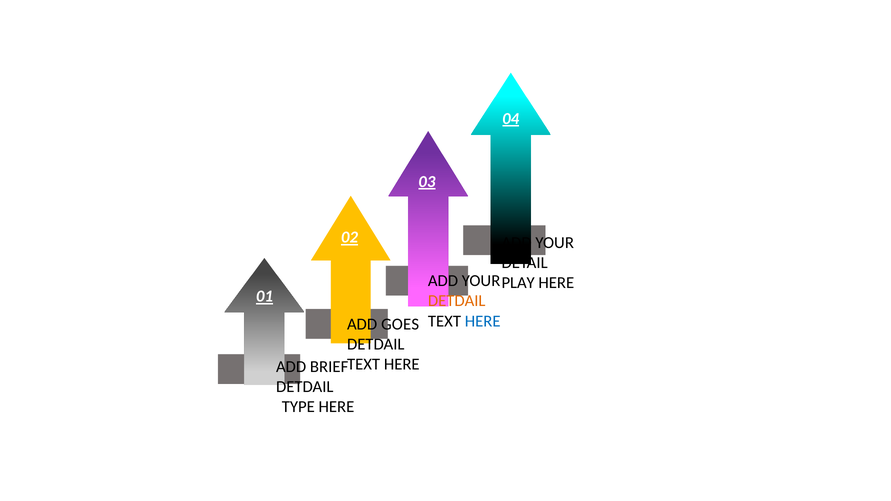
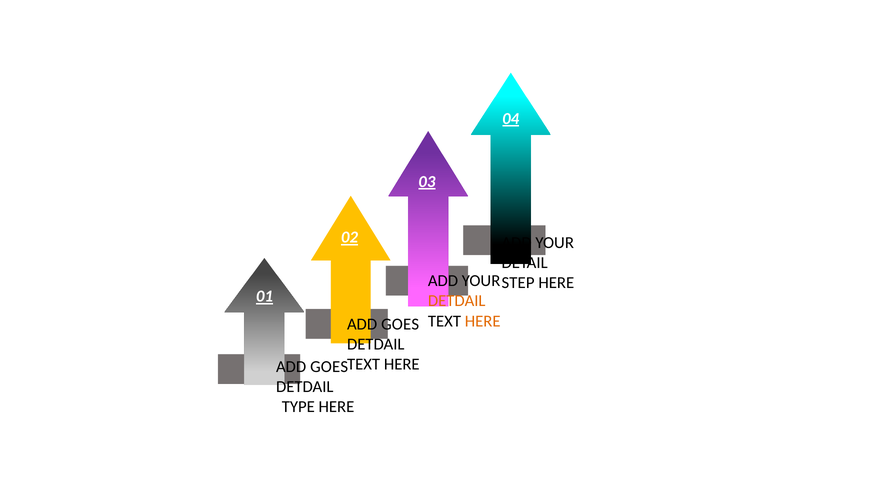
PLAY: PLAY -> STEP
HERE at (483, 321) colour: blue -> orange
BRIEF at (329, 367): BRIEF -> GOES
